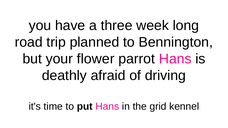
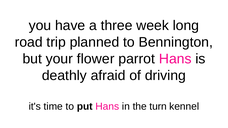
grid: grid -> turn
